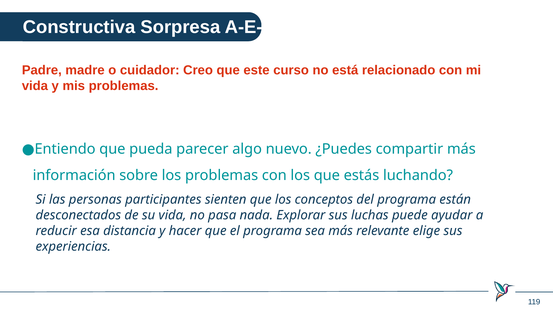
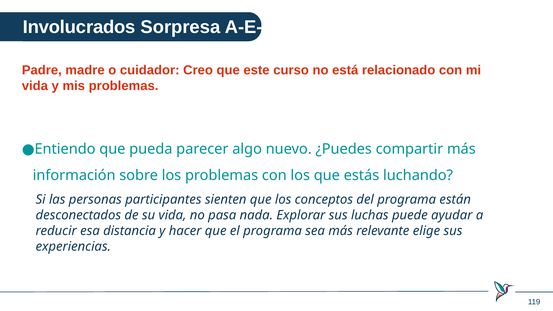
Constructiva: Constructiva -> Involucrados
